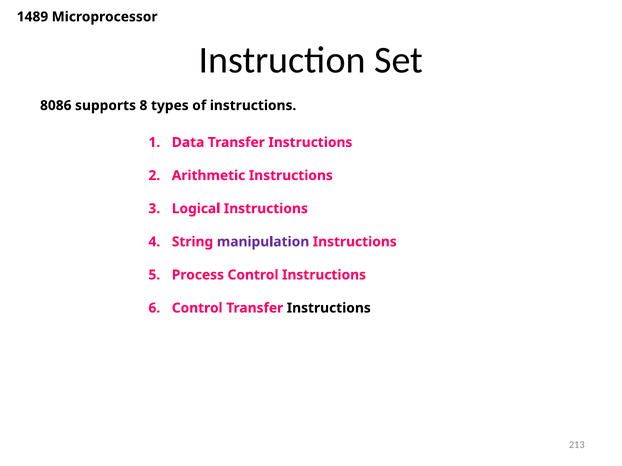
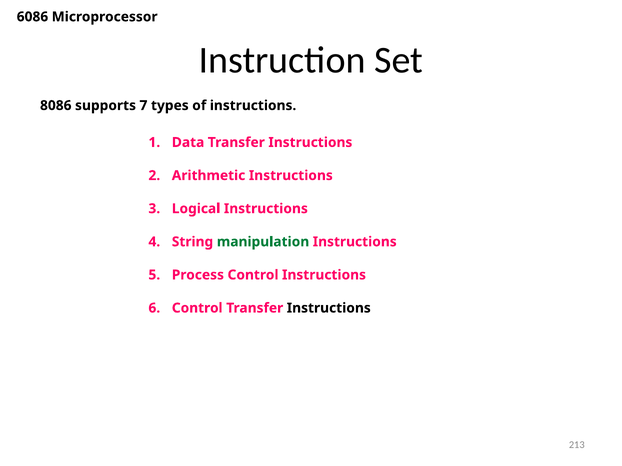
1489: 1489 -> 6086
8: 8 -> 7
manipulation colour: purple -> green
